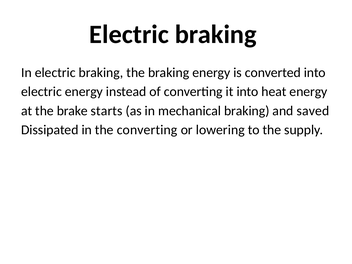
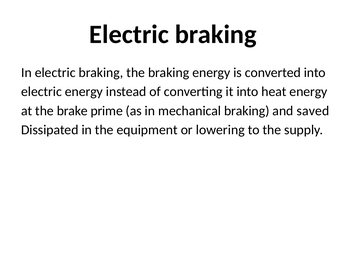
starts: starts -> prime
the converting: converting -> equipment
